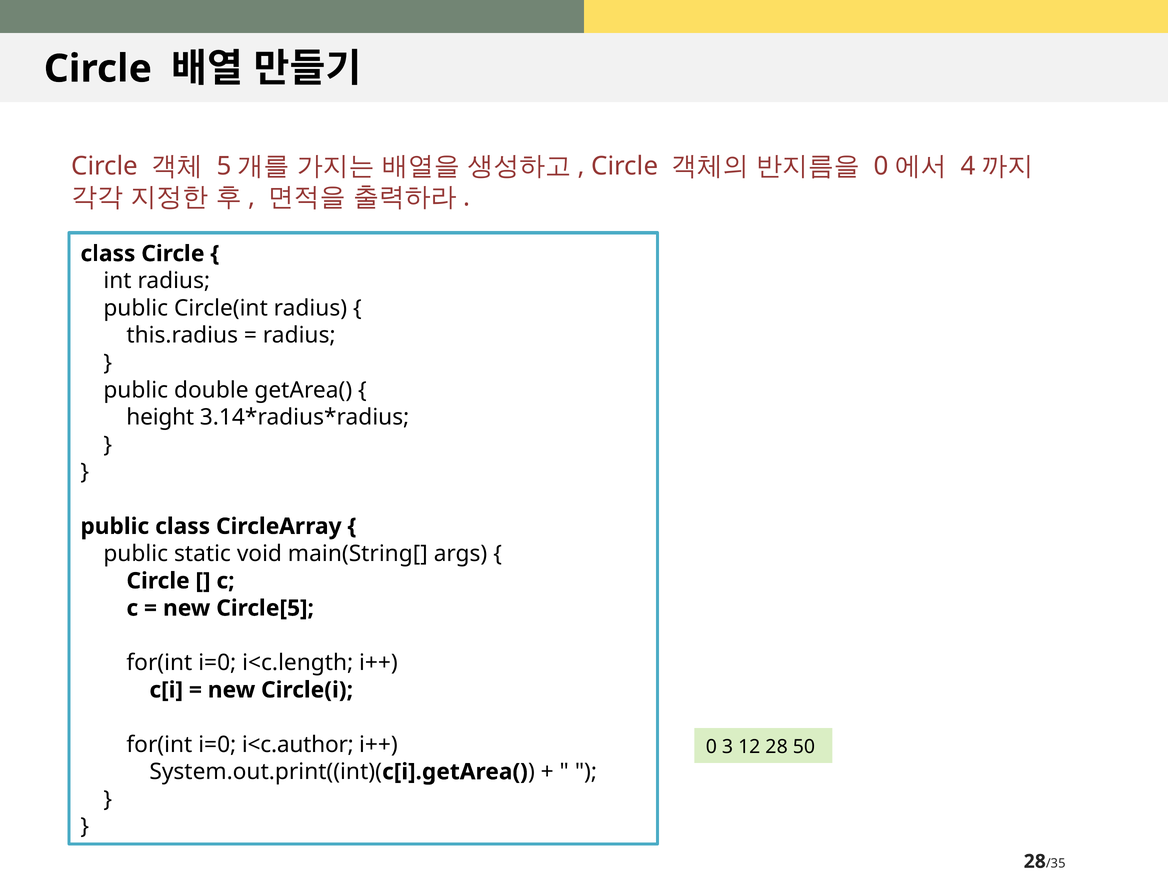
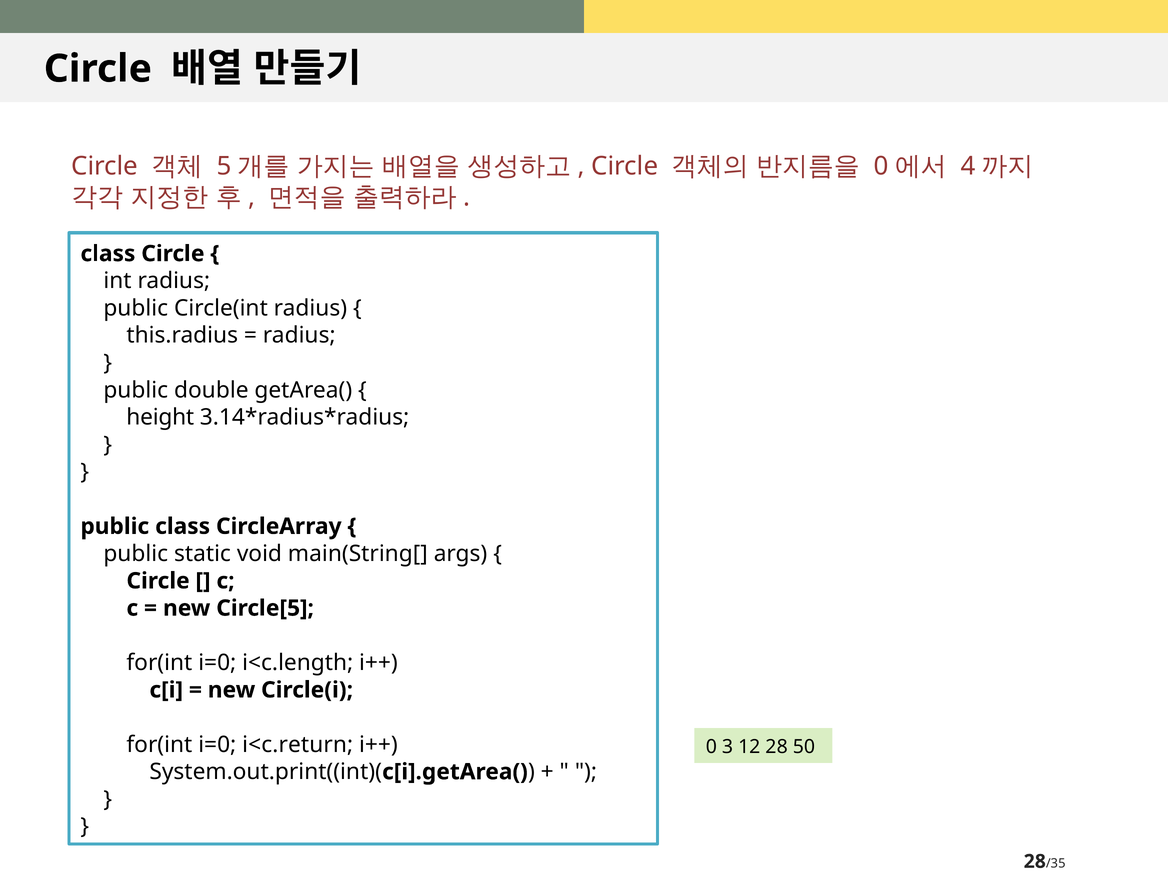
i<c.author: i<c.author -> i<c.return
